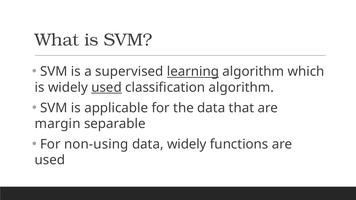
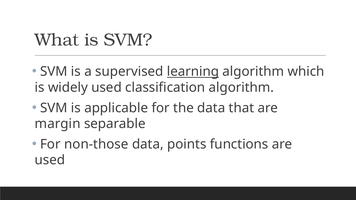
used at (107, 88) underline: present -> none
non-using: non-using -> non-those
data widely: widely -> points
